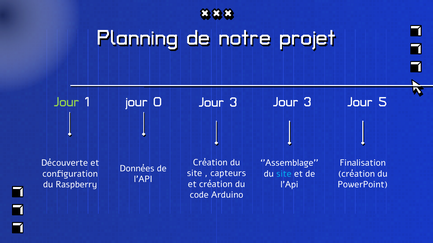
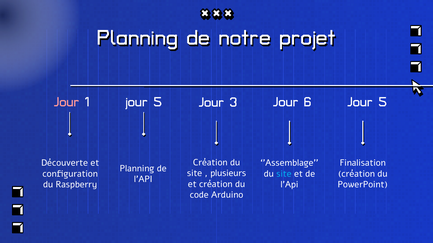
Jour at (67, 102) colour: light green -> pink
0 at (157, 102): 0 -> 5
3 at (307, 102): 3 -> 6
Données at (137, 169): Données -> Planning
capteurs: capteurs -> plusieurs
